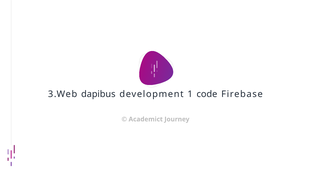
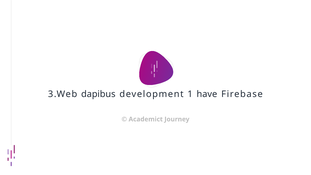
code: code -> have
